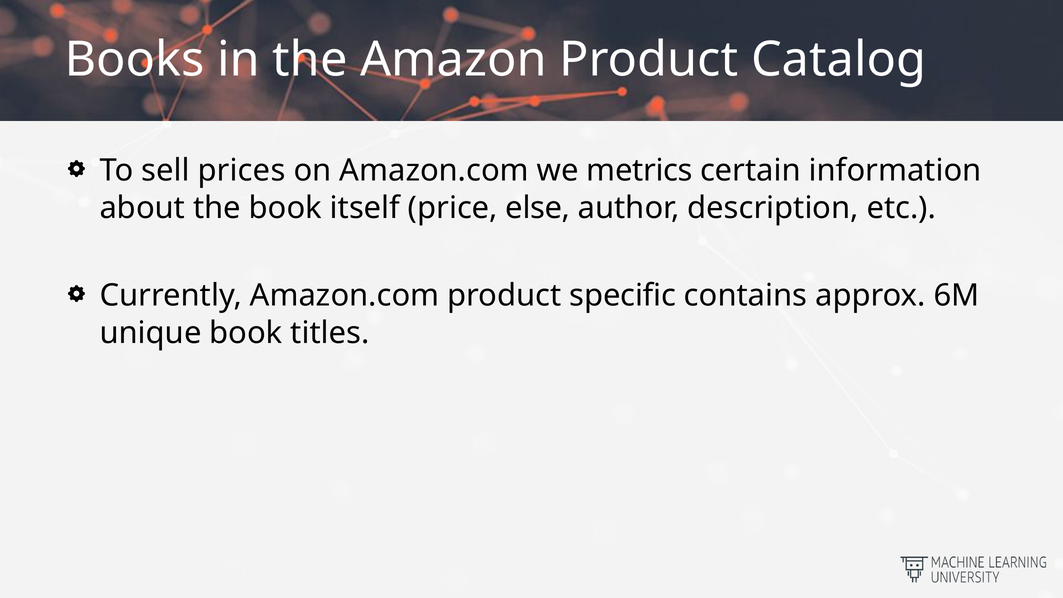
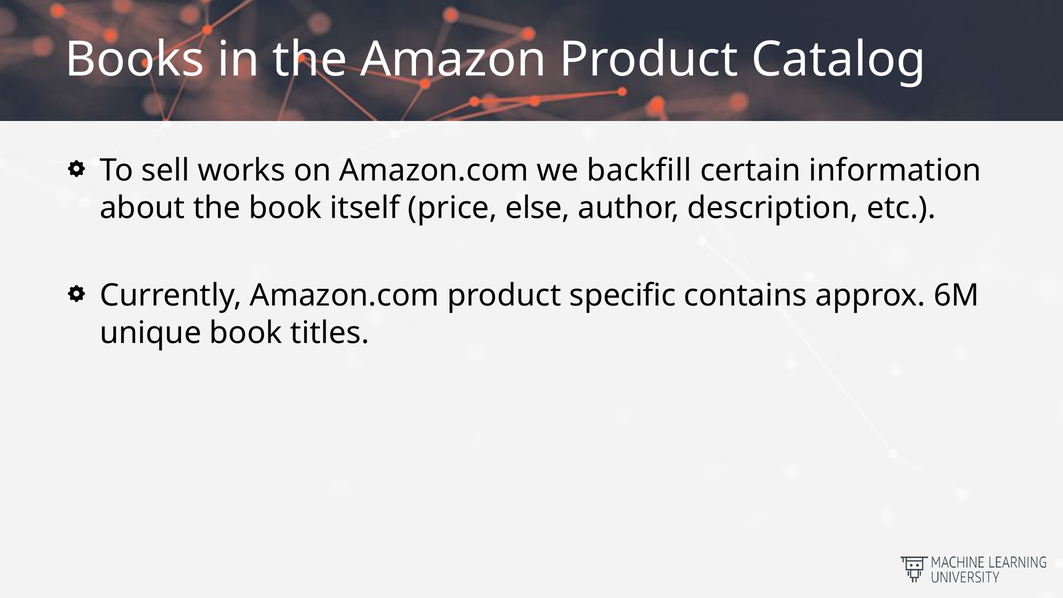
prices: prices -> works
metrics: metrics -> backfill
